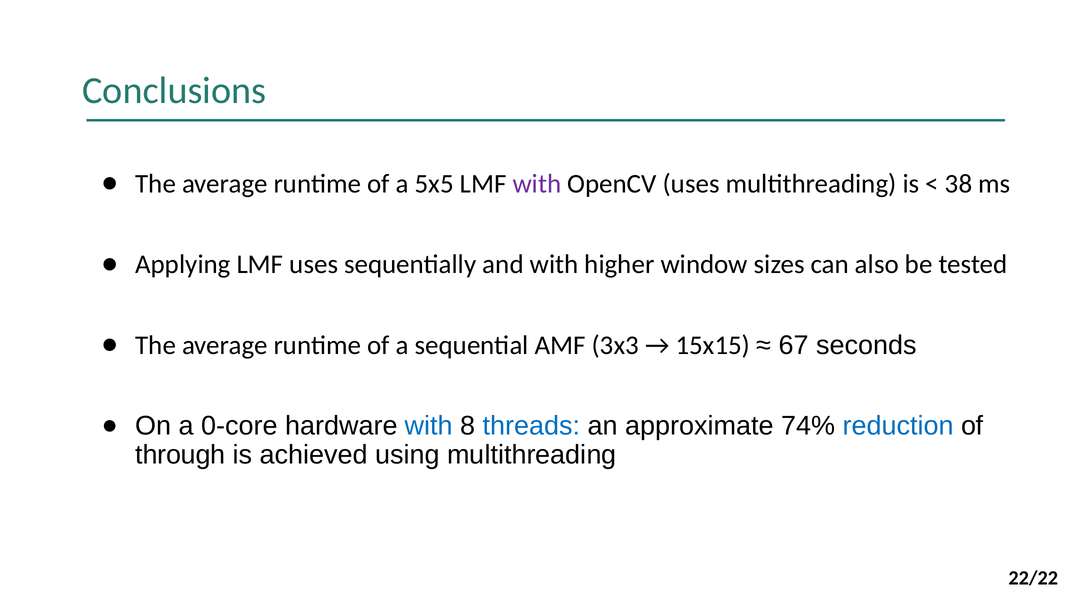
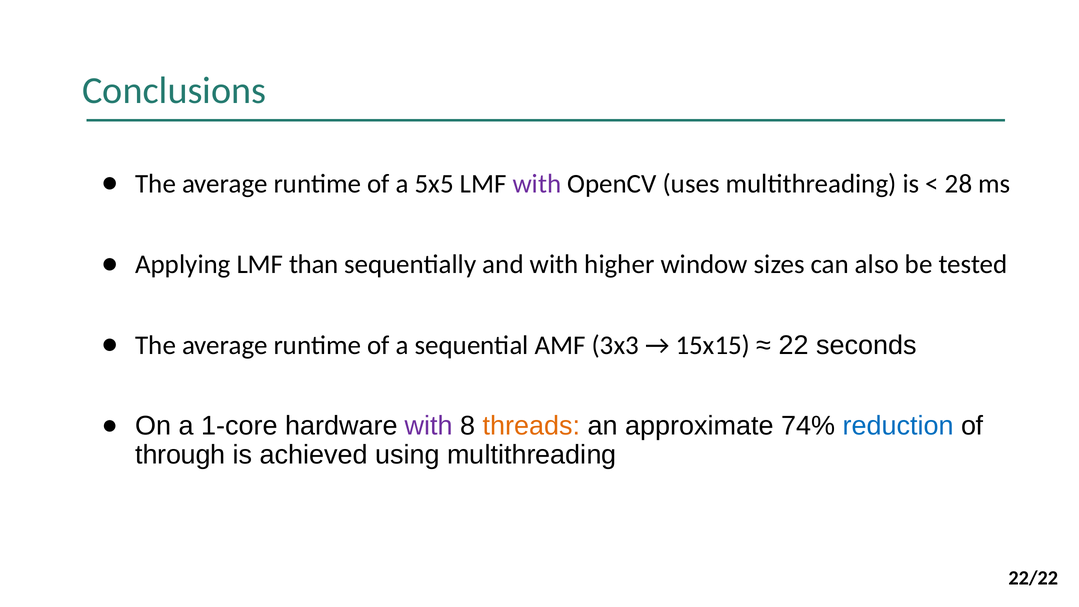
38: 38 -> 28
LMF uses: uses -> than
67: 67 -> 22
0-core: 0-core -> 1-core
with at (429, 426) colour: blue -> purple
threads colour: blue -> orange
